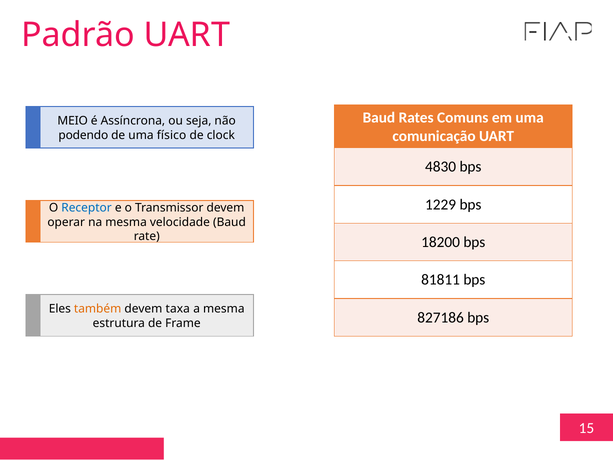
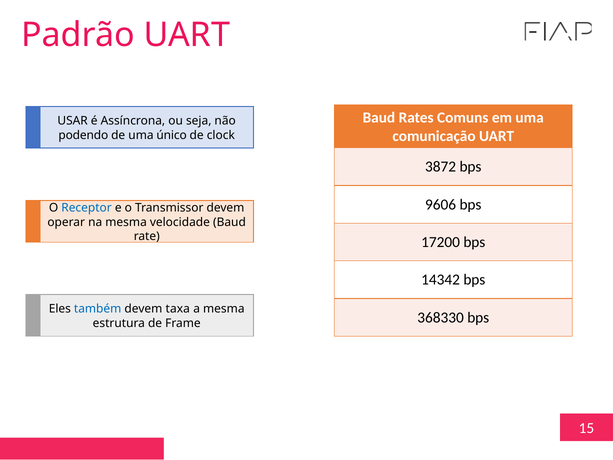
MEIO: MEIO -> USAR
físico: físico -> único
4830: 4830 -> 3872
1229: 1229 -> 9606
18200: 18200 -> 17200
81811: 81811 -> 14342
também colour: orange -> blue
827186: 827186 -> 368330
